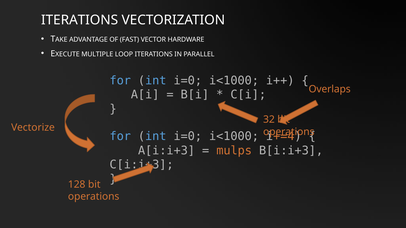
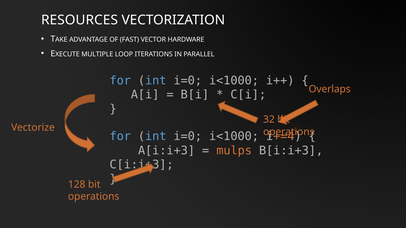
ITERATIONS at (80, 20): ITERATIONS -> RESOURCES
